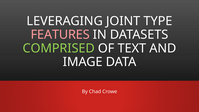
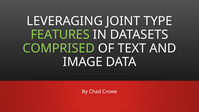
FEATURES colour: pink -> light green
